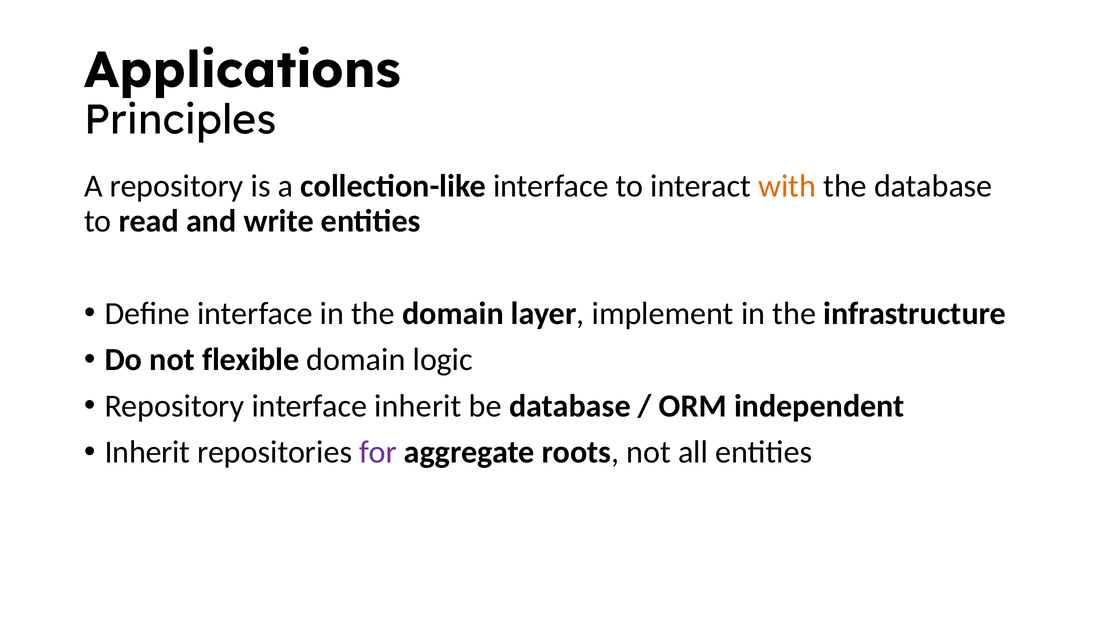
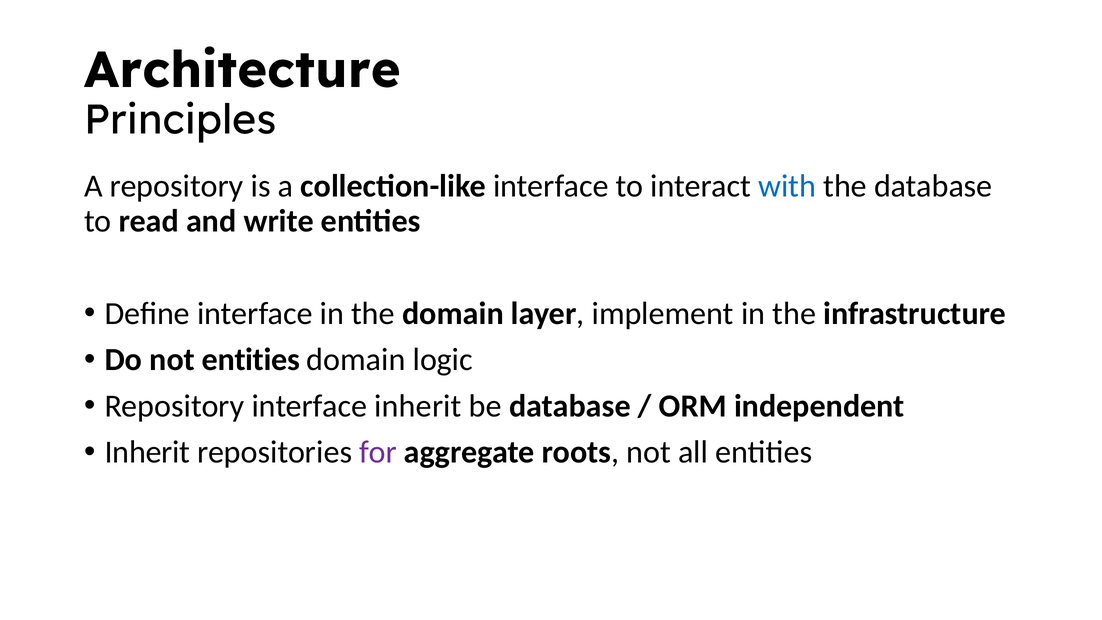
Applications: Applications -> Architecture
with colour: orange -> blue
not flexible: flexible -> entities
